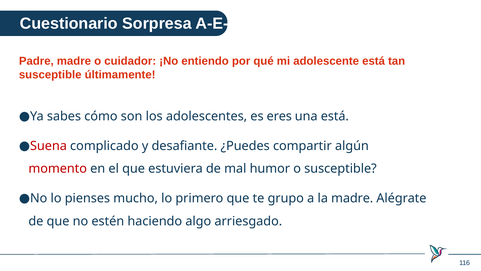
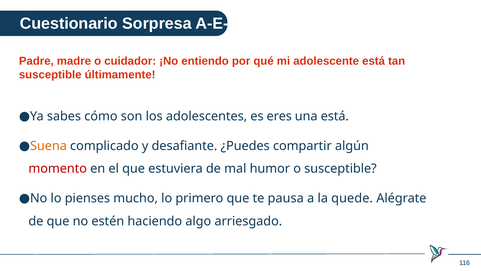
Suena colour: red -> orange
grupo: grupo -> pausa
la madre: madre -> quede
